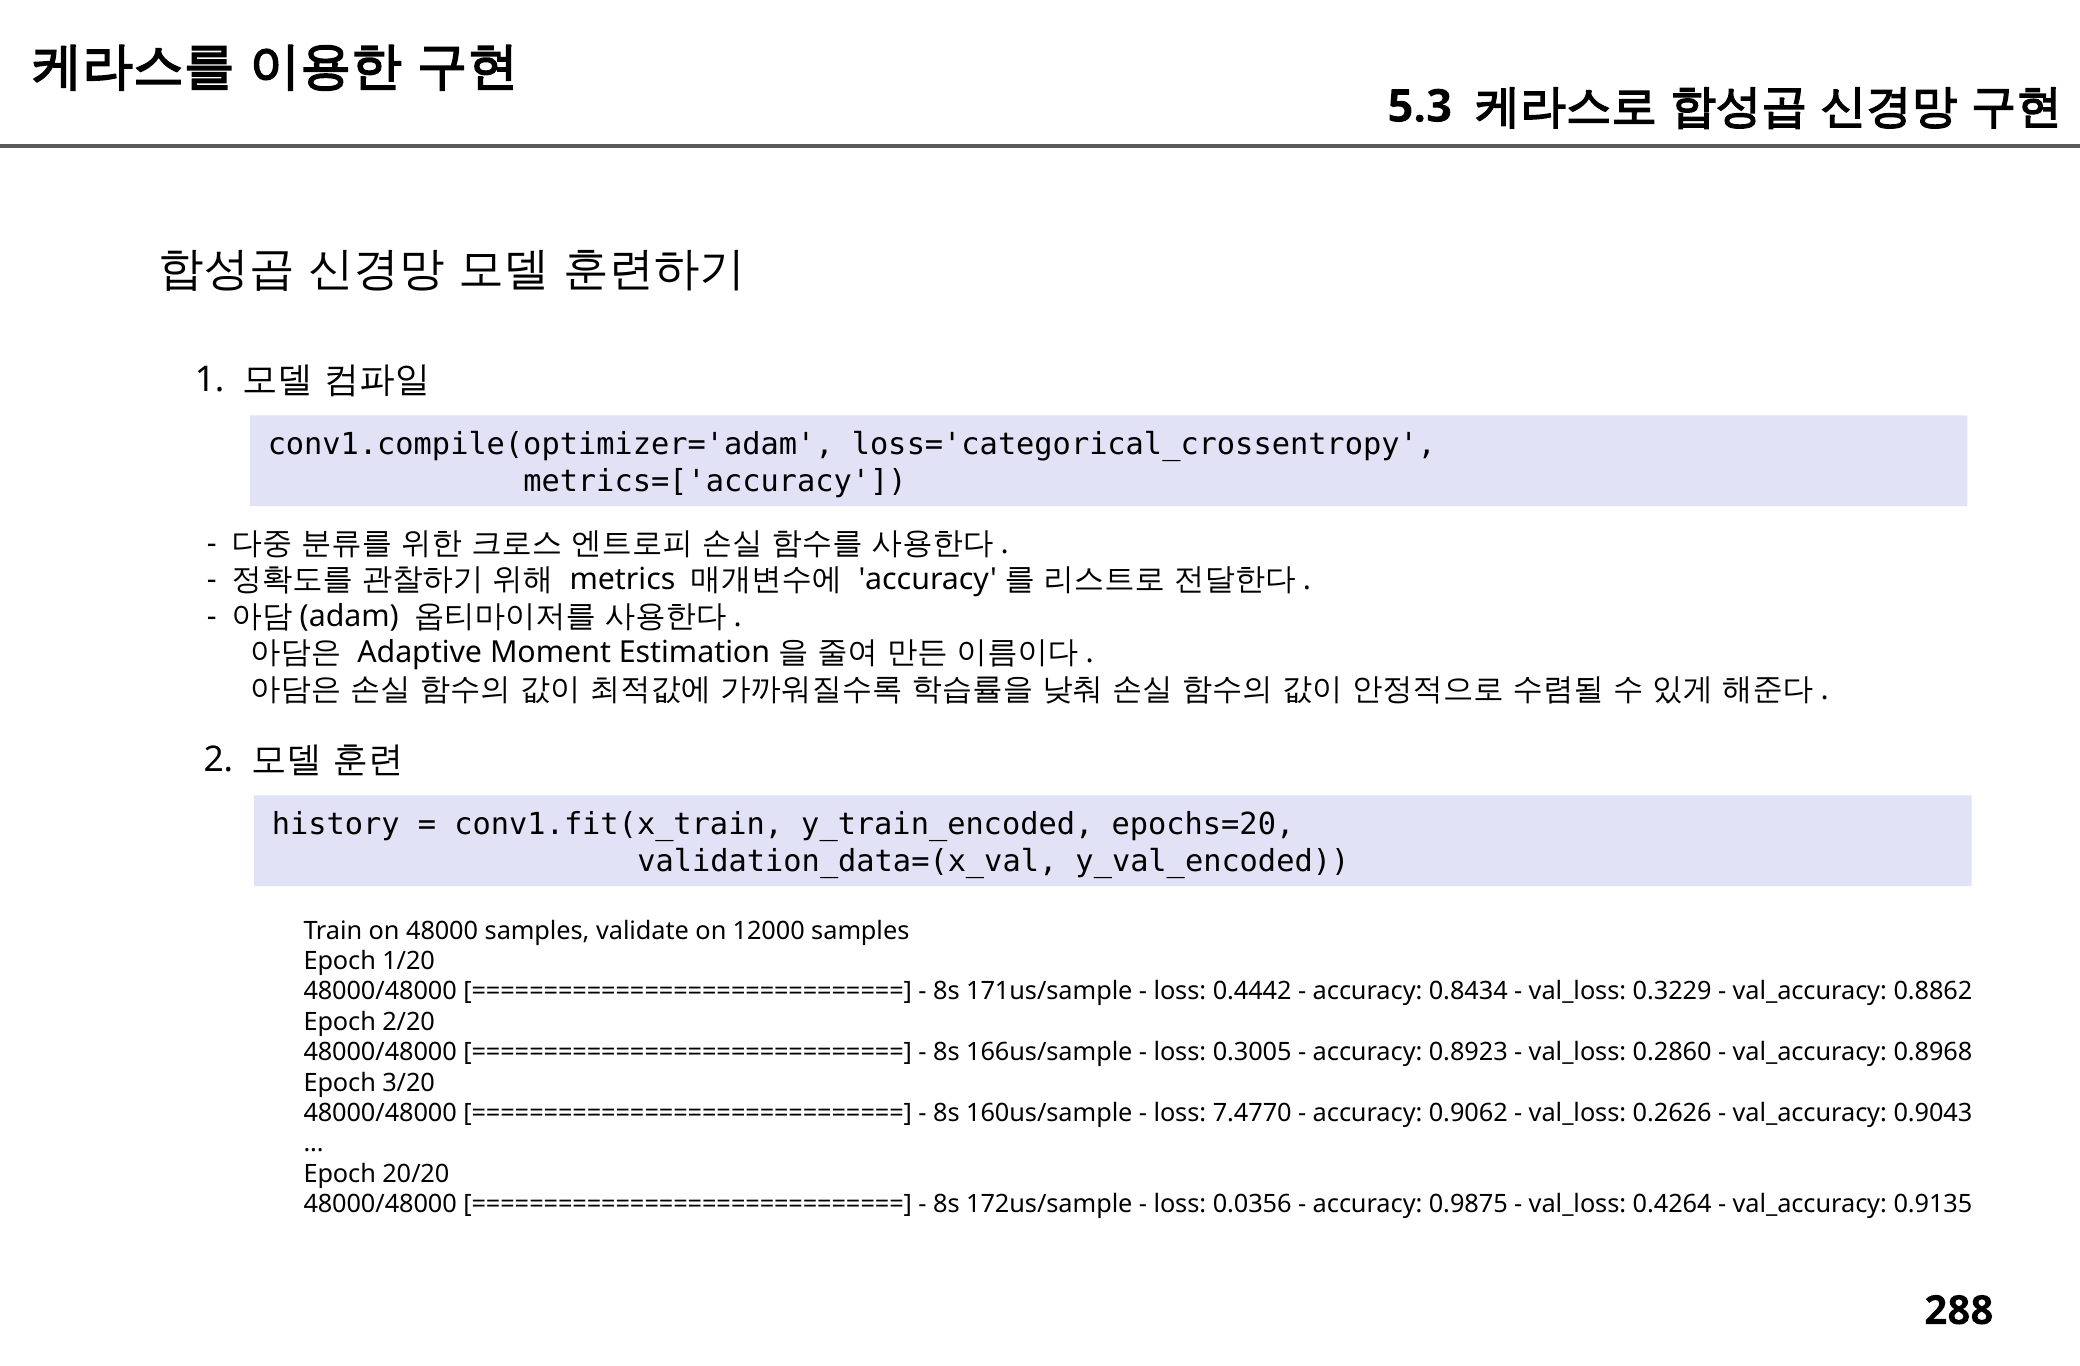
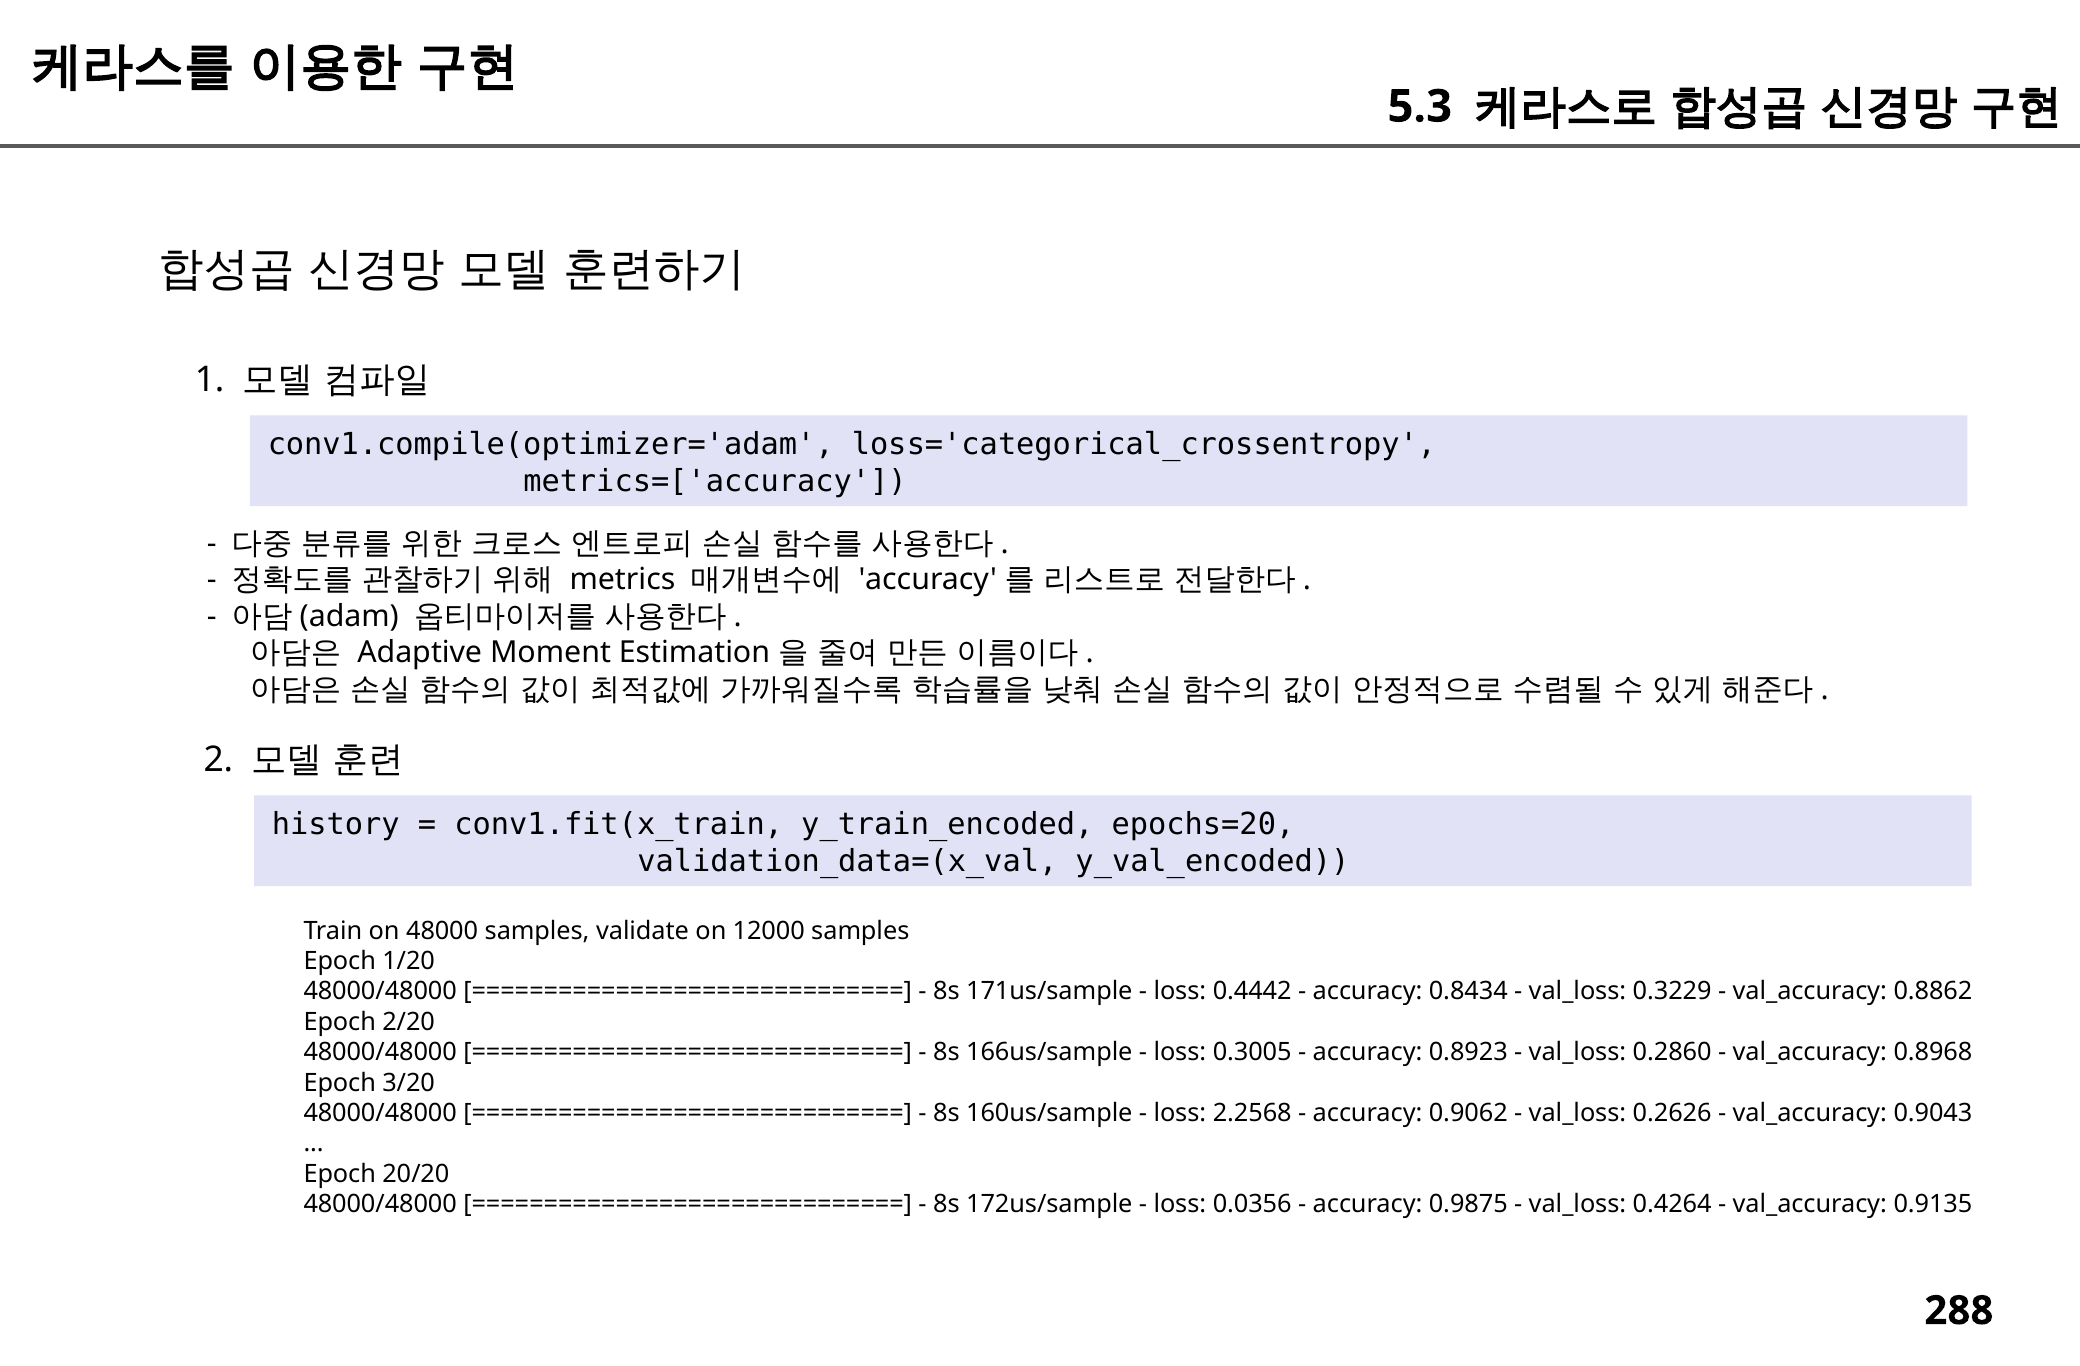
7.4770: 7.4770 -> 2.2568
